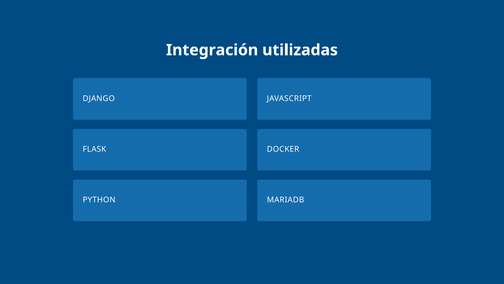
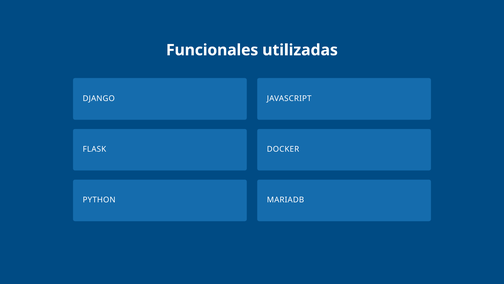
Integración: Integración -> Funcionales
